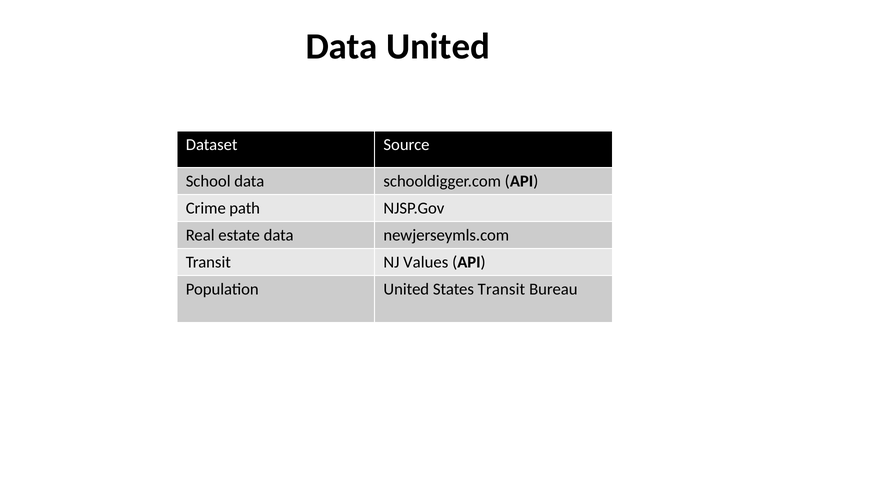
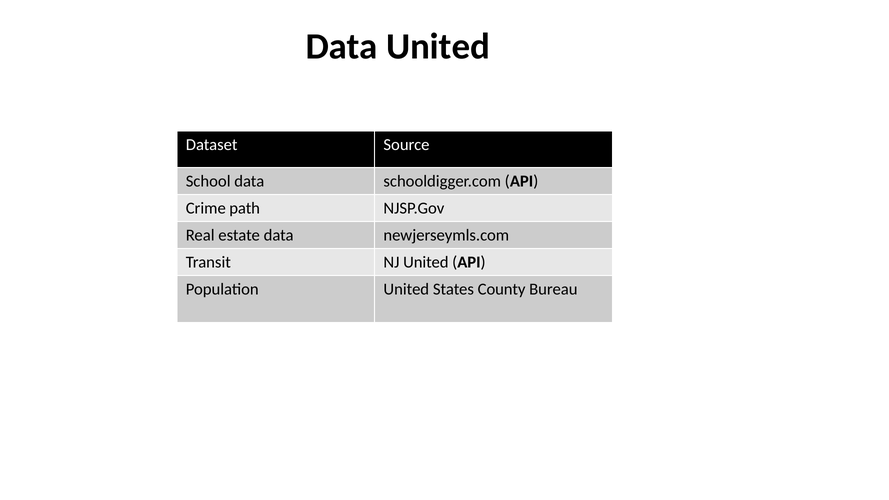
NJ Values: Values -> United
States Transit: Transit -> County
